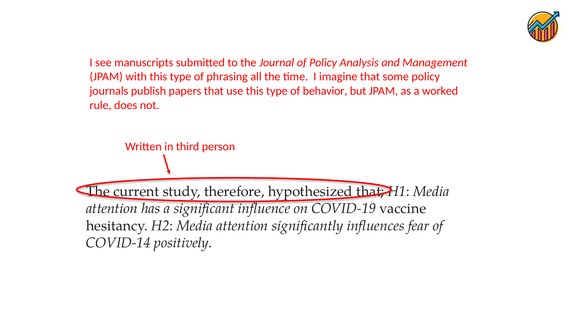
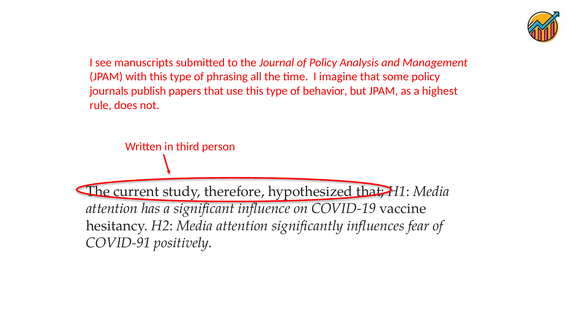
worked: worked -> highest
COVID-14: COVID-14 -> COVID-91
